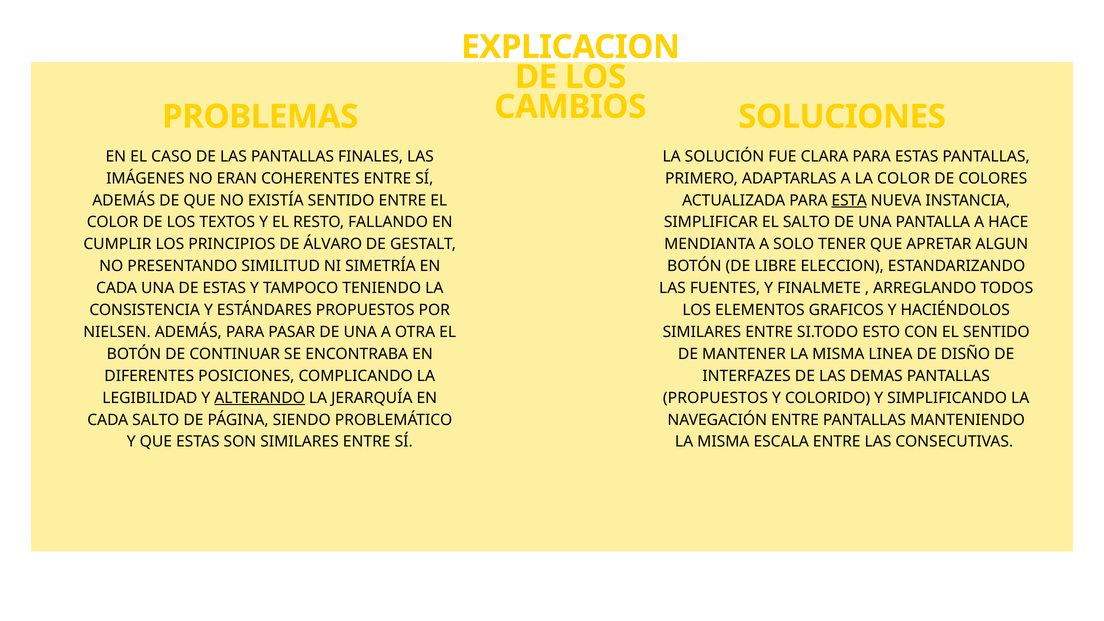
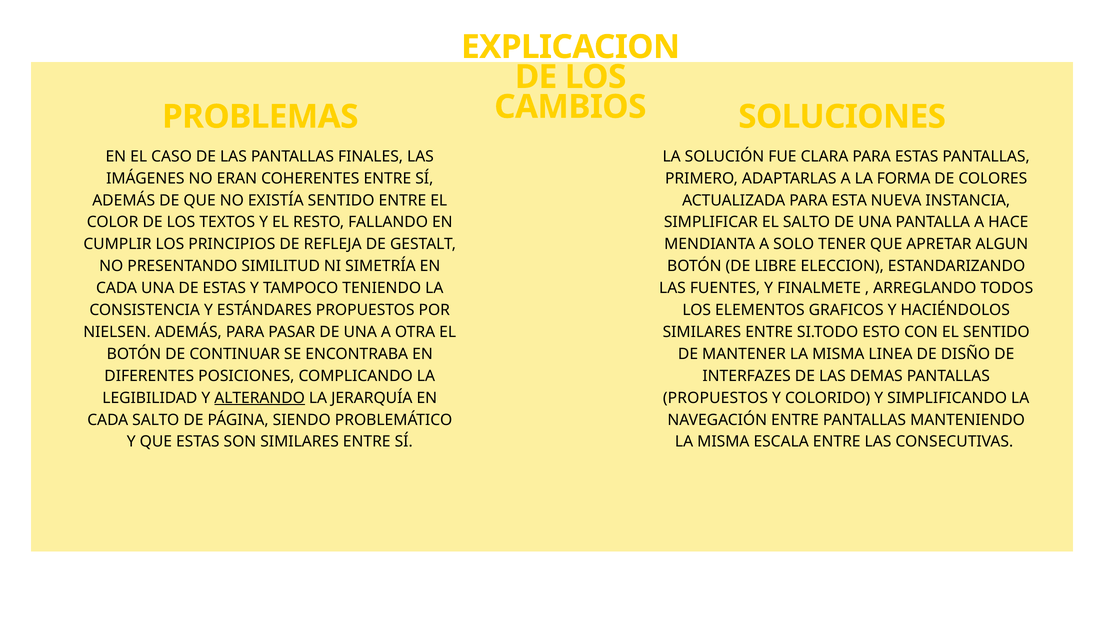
LA COLOR: COLOR -> FORMA
ESTA underline: present -> none
ÁLVARO: ÁLVARO -> REFLEJA
